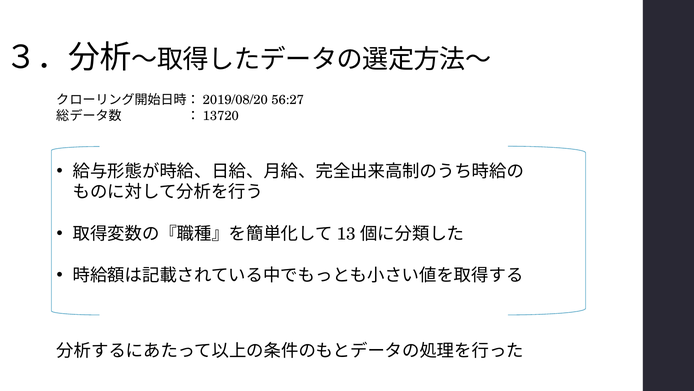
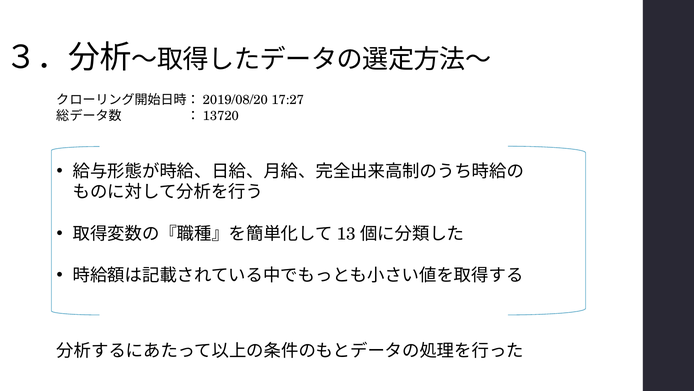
56:27: 56:27 -> 17:27
